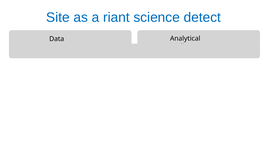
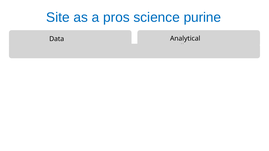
riant: riant -> pros
detect: detect -> purine
